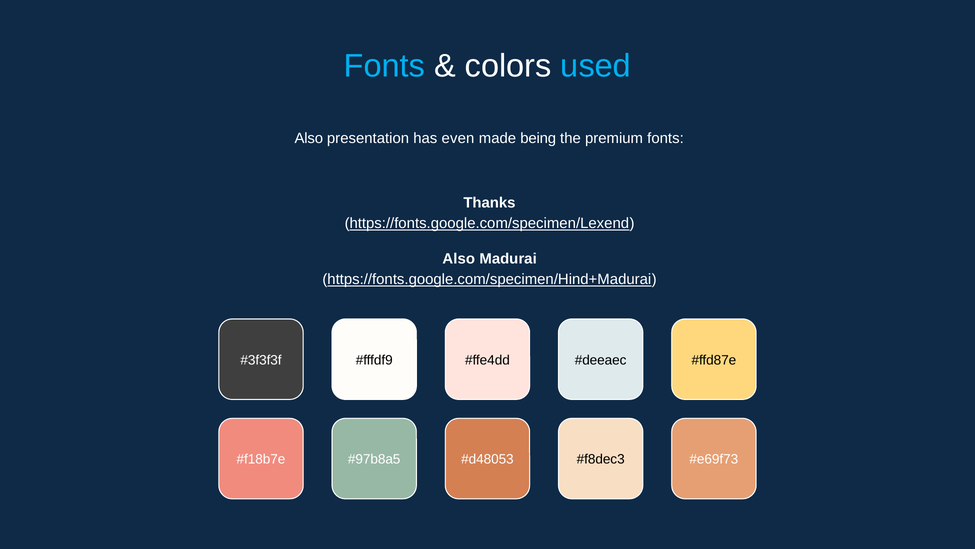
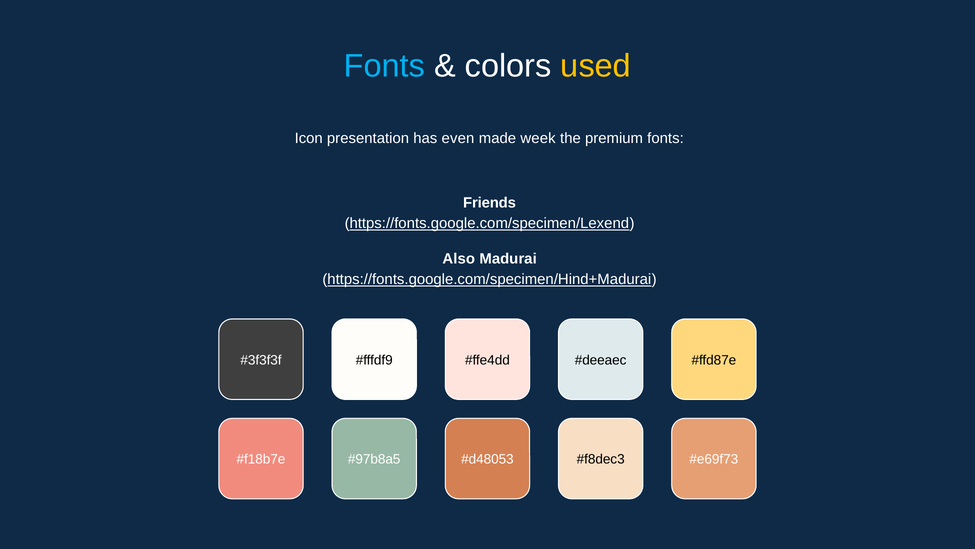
used colour: light blue -> yellow
Also at (309, 138): Also -> Icon
being: being -> week
Thanks: Thanks -> Friends
